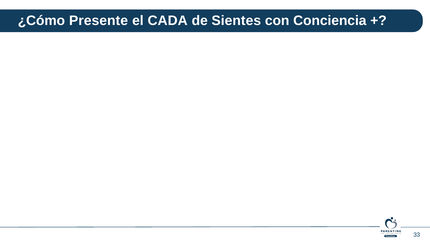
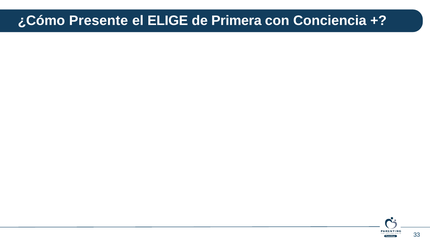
CADA: CADA -> ELIGE
Sientes: Sientes -> Primera
